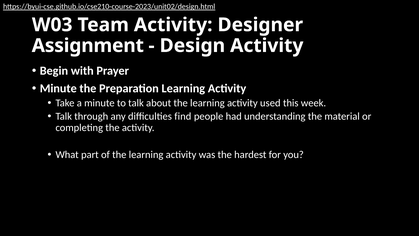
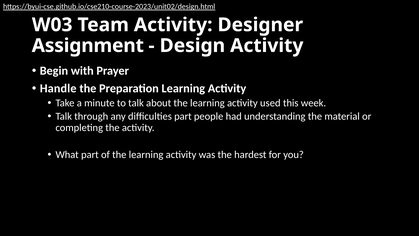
Minute at (58, 88): Minute -> Handle
difficulties find: find -> part
